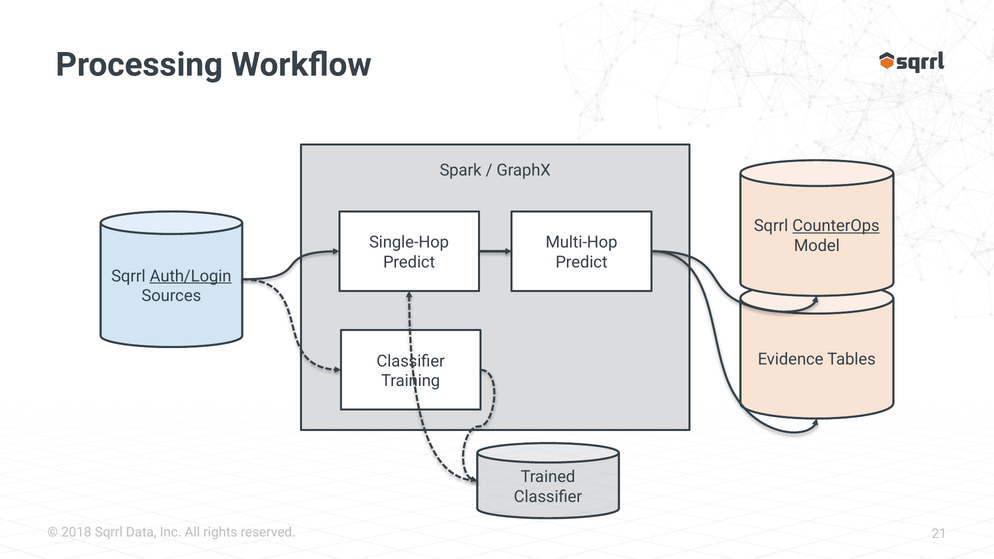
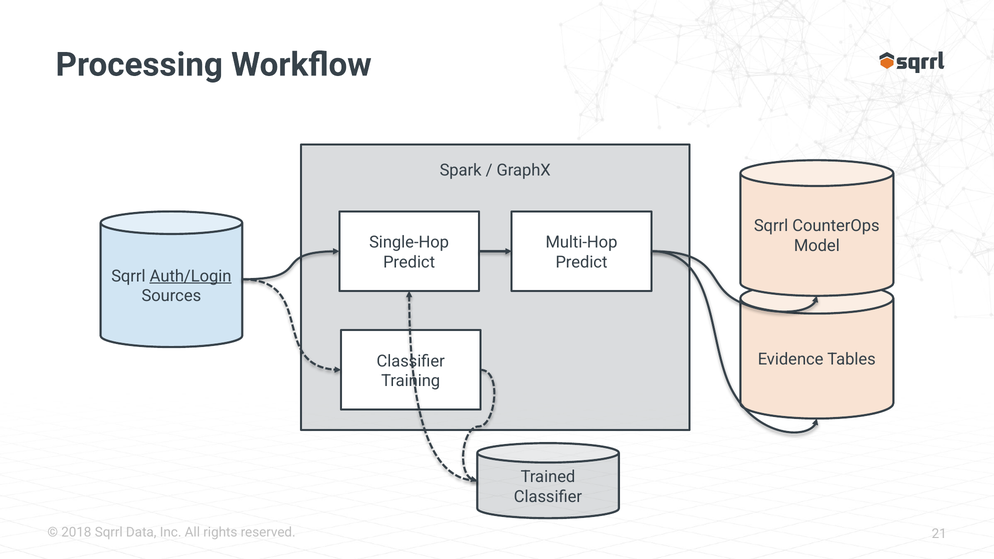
CounterOps underline: present -> none
